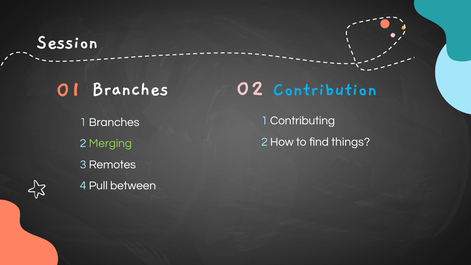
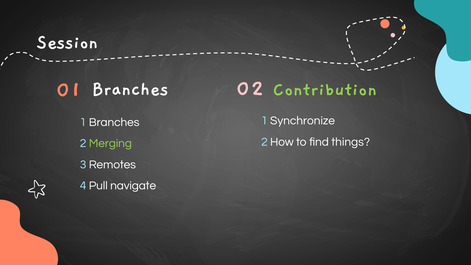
Contribution colour: light blue -> light green
Contributing: Contributing -> Synchronize
between: between -> navigate
